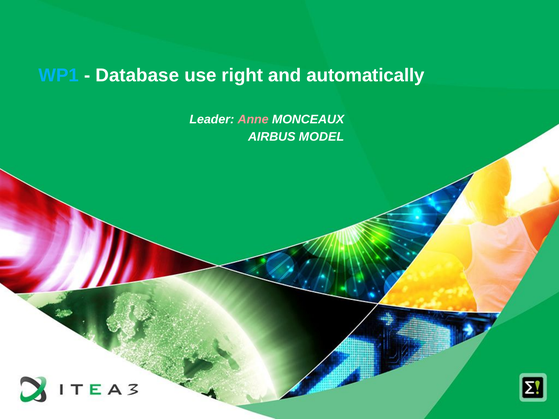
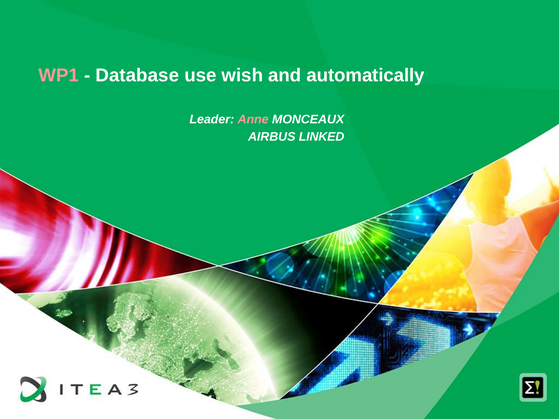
WP1 colour: light blue -> pink
right: right -> wish
MODEL: MODEL -> LINKED
